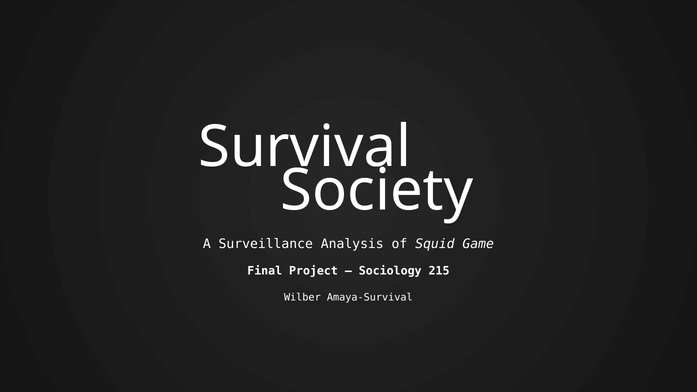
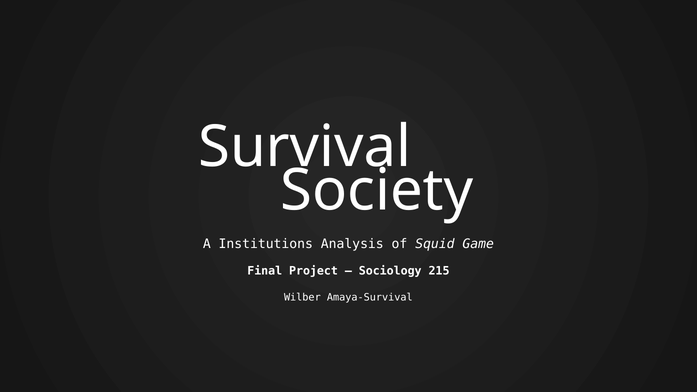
Surveillance: Surveillance -> Institutions
